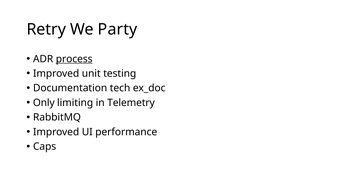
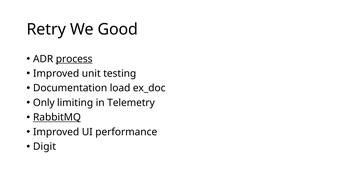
Party: Party -> Good
tech: tech -> load
RabbitMQ underline: none -> present
Caps: Caps -> Digit
